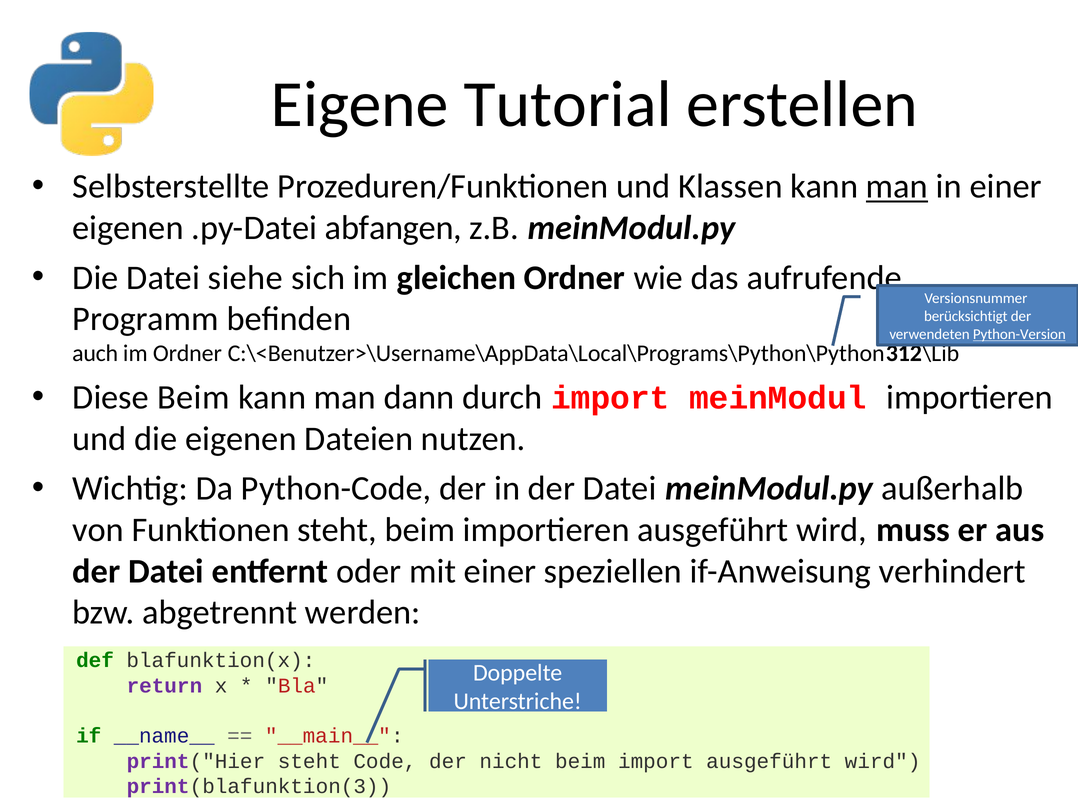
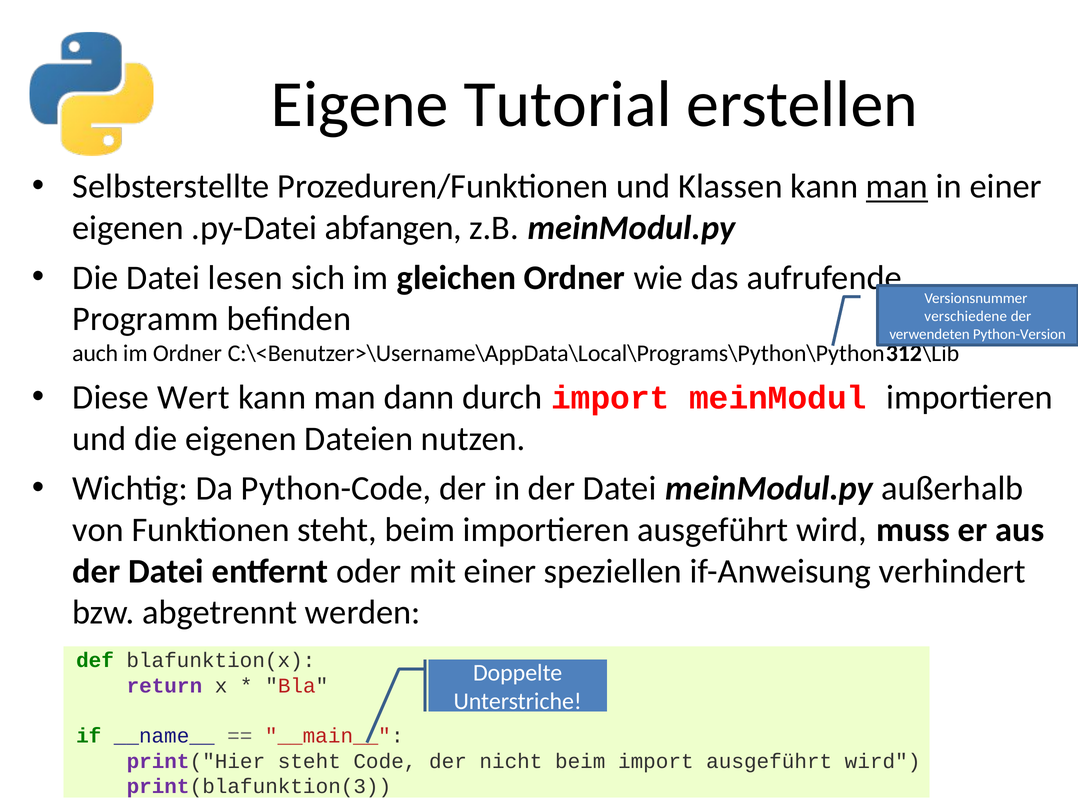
siehe: siehe -> lesen
berücksichtigt: berücksichtigt -> verschiedene
Python-Version underline: present -> none
Diese Beim: Beim -> Wert
